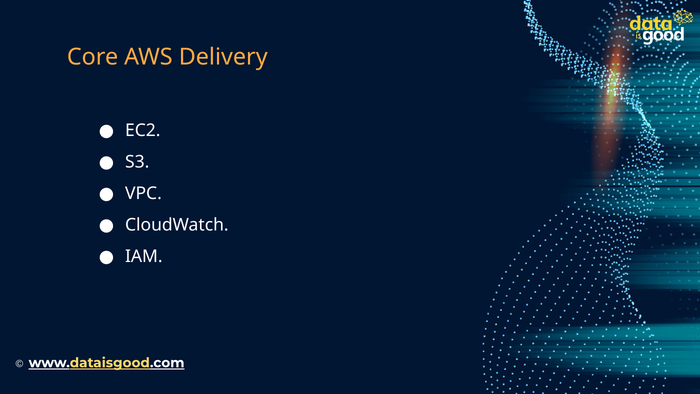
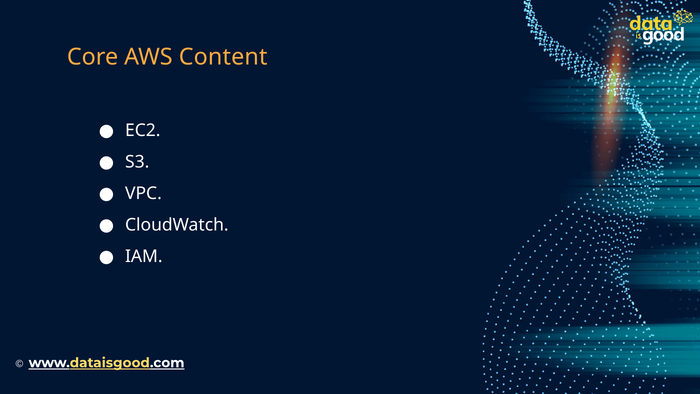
Delivery: Delivery -> Content
